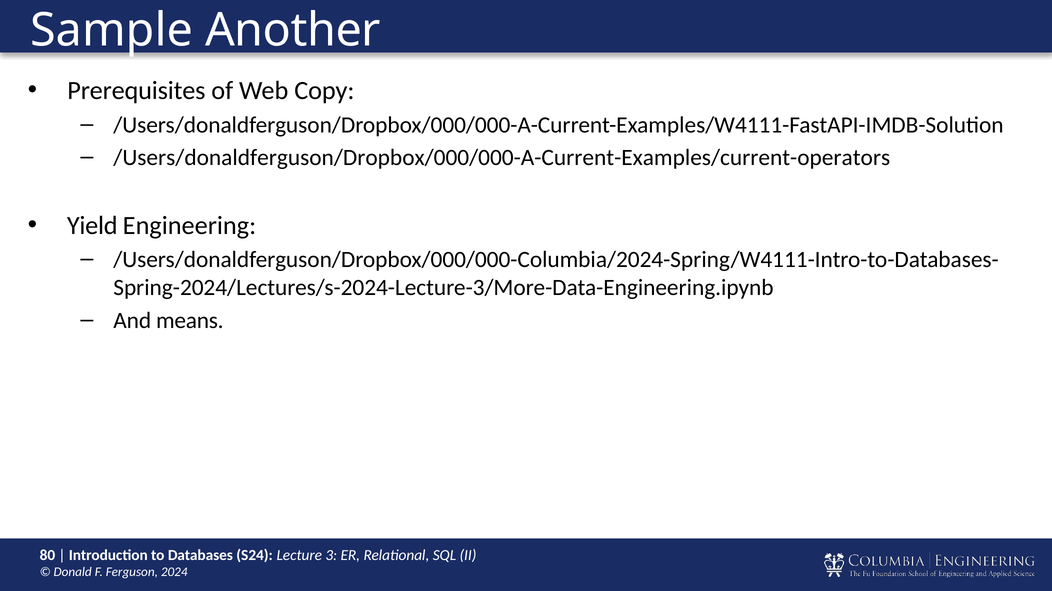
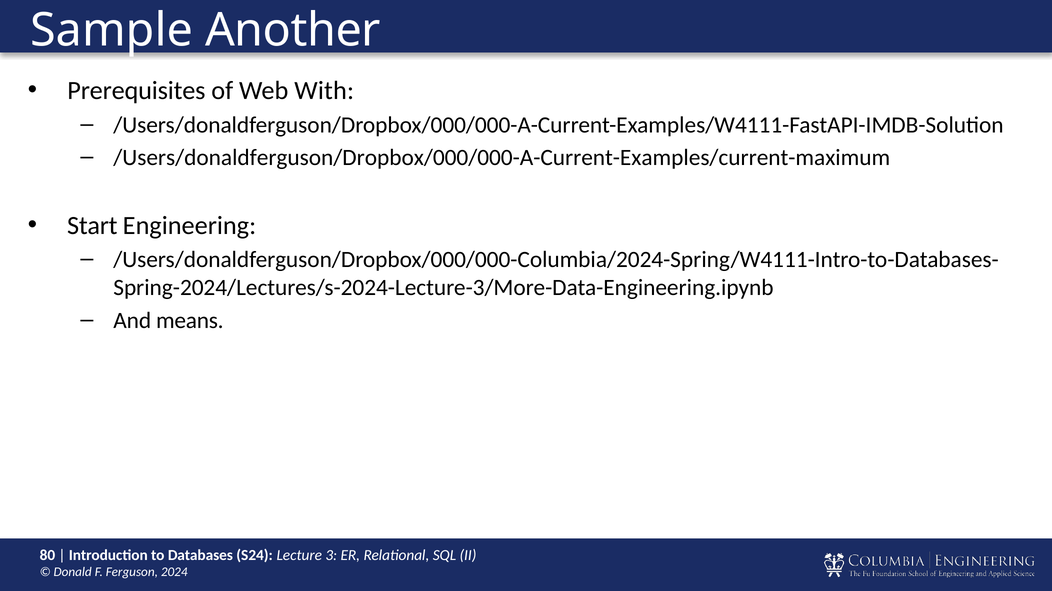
Copy: Copy -> With
/Users/donaldferguson/Dropbox/000/000-A-Current-Examples/current-operators: /Users/donaldferguson/Dropbox/000/000-A-Current-Examples/current-operators -> /Users/donaldferguson/Dropbox/000/000-A-Current-Examples/current-maximum
Yield: Yield -> Start
